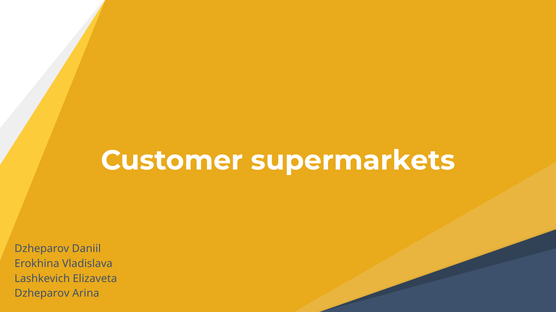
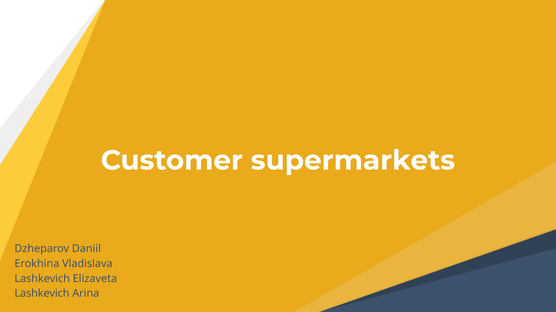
Dzheparov at (42, 294): Dzheparov -> Lashkevich
